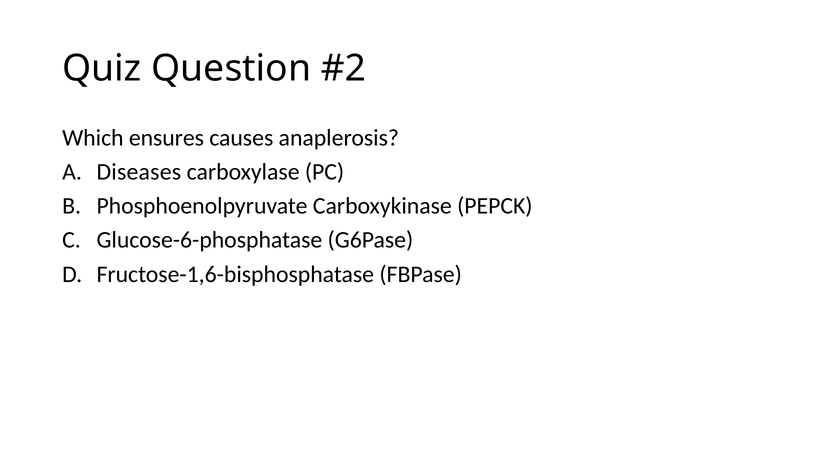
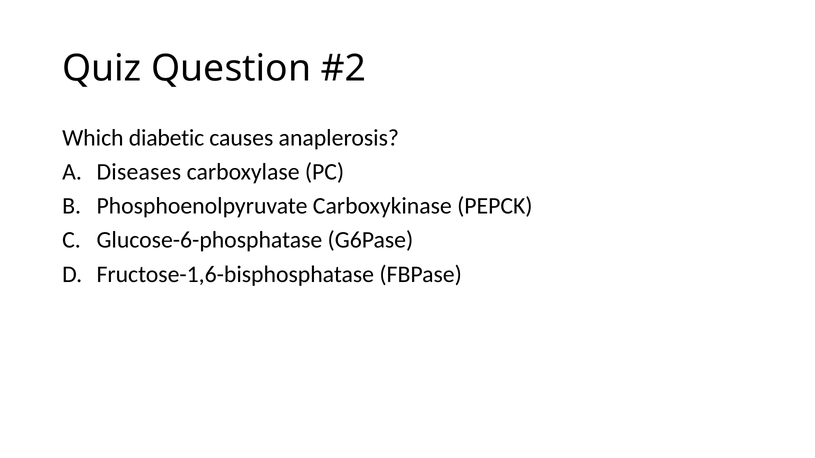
ensures: ensures -> diabetic
